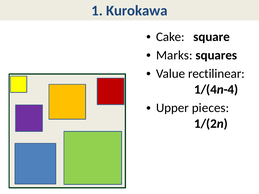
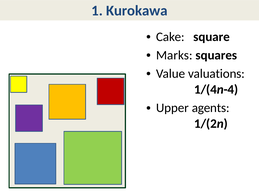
rectilinear: rectilinear -> valuations
pieces: pieces -> agents
